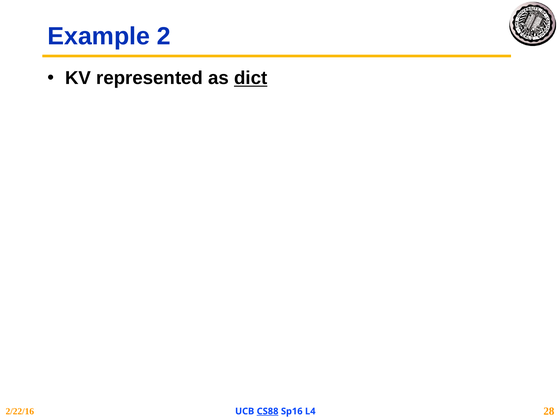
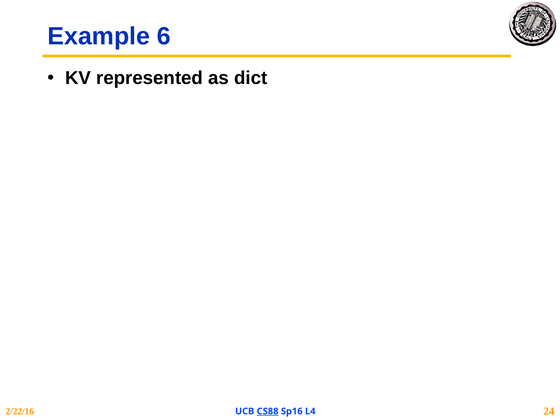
2: 2 -> 6
dict underline: present -> none
28: 28 -> 24
